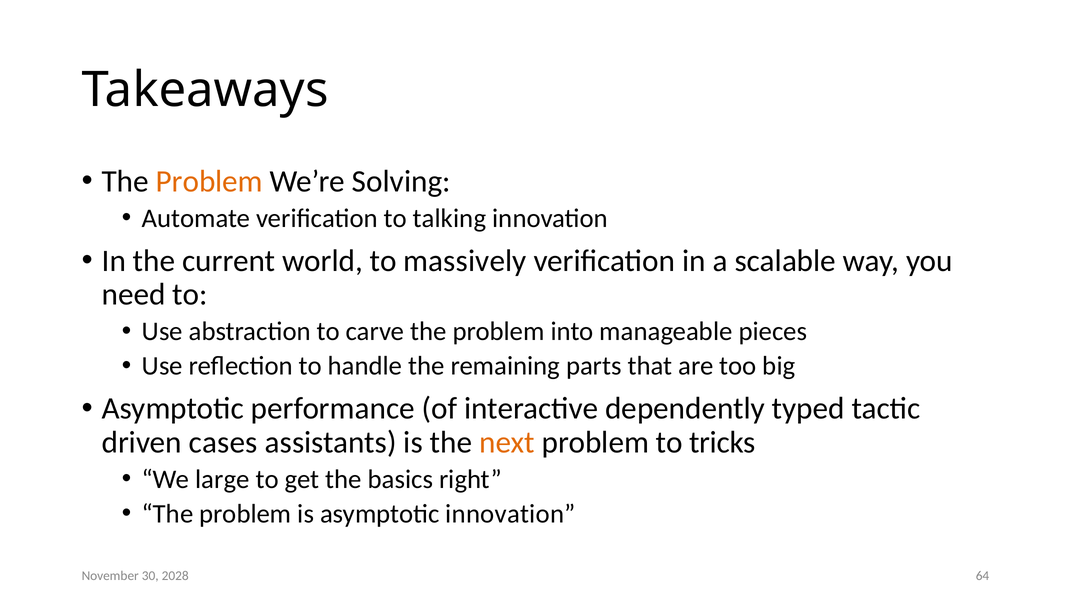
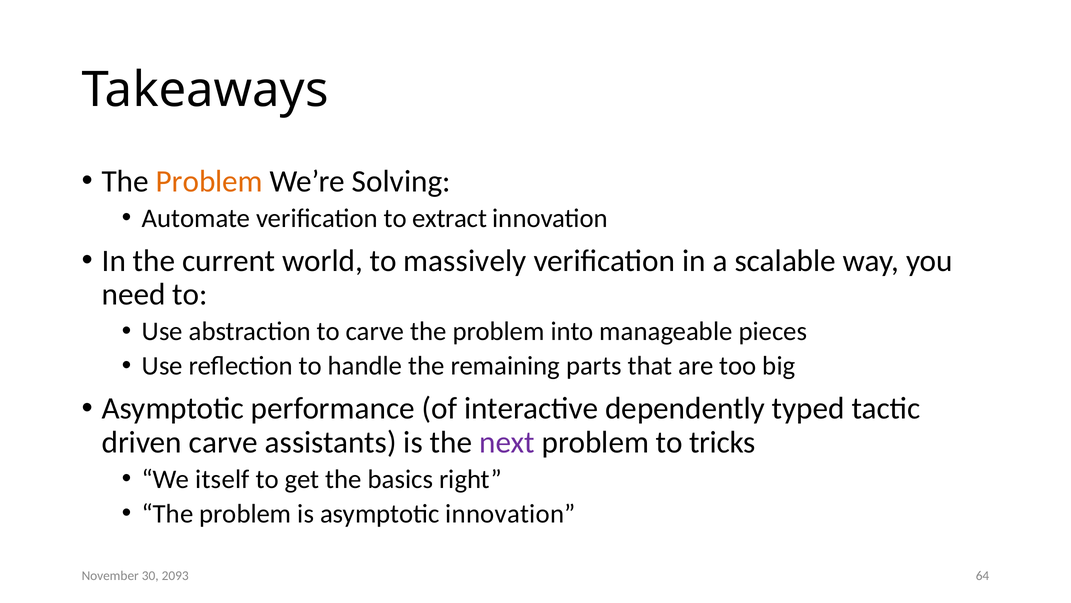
talking: talking -> extract
driven cases: cases -> carve
next colour: orange -> purple
large: large -> itself
2028: 2028 -> 2093
